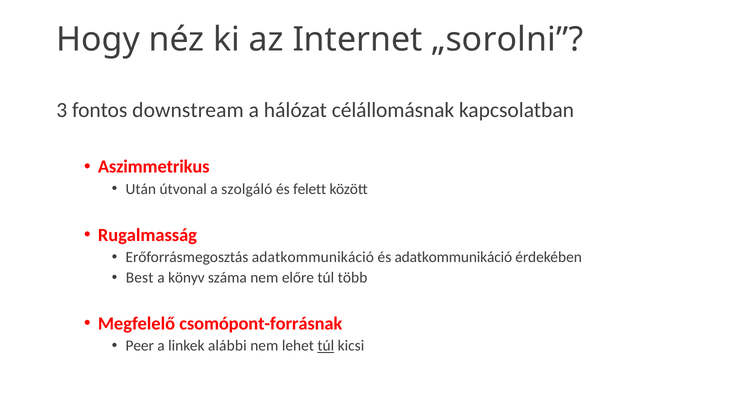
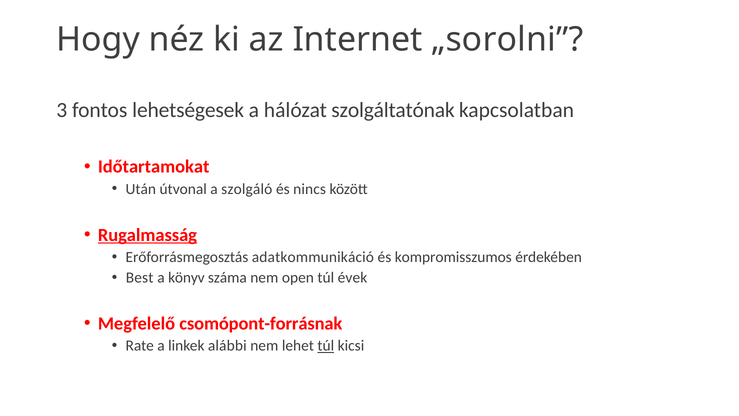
downstream: downstream -> lehetségesek
célállomásnak: célállomásnak -> szolgáltatónak
Aszimmetrikus: Aszimmetrikus -> Időtartamokat
felett: felett -> nincs
Rugalmasság underline: none -> present
és adatkommunikáció: adatkommunikáció -> kompromisszumos
előre: előre -> open
több: több -> évek
Peer: Peer -> Rate
